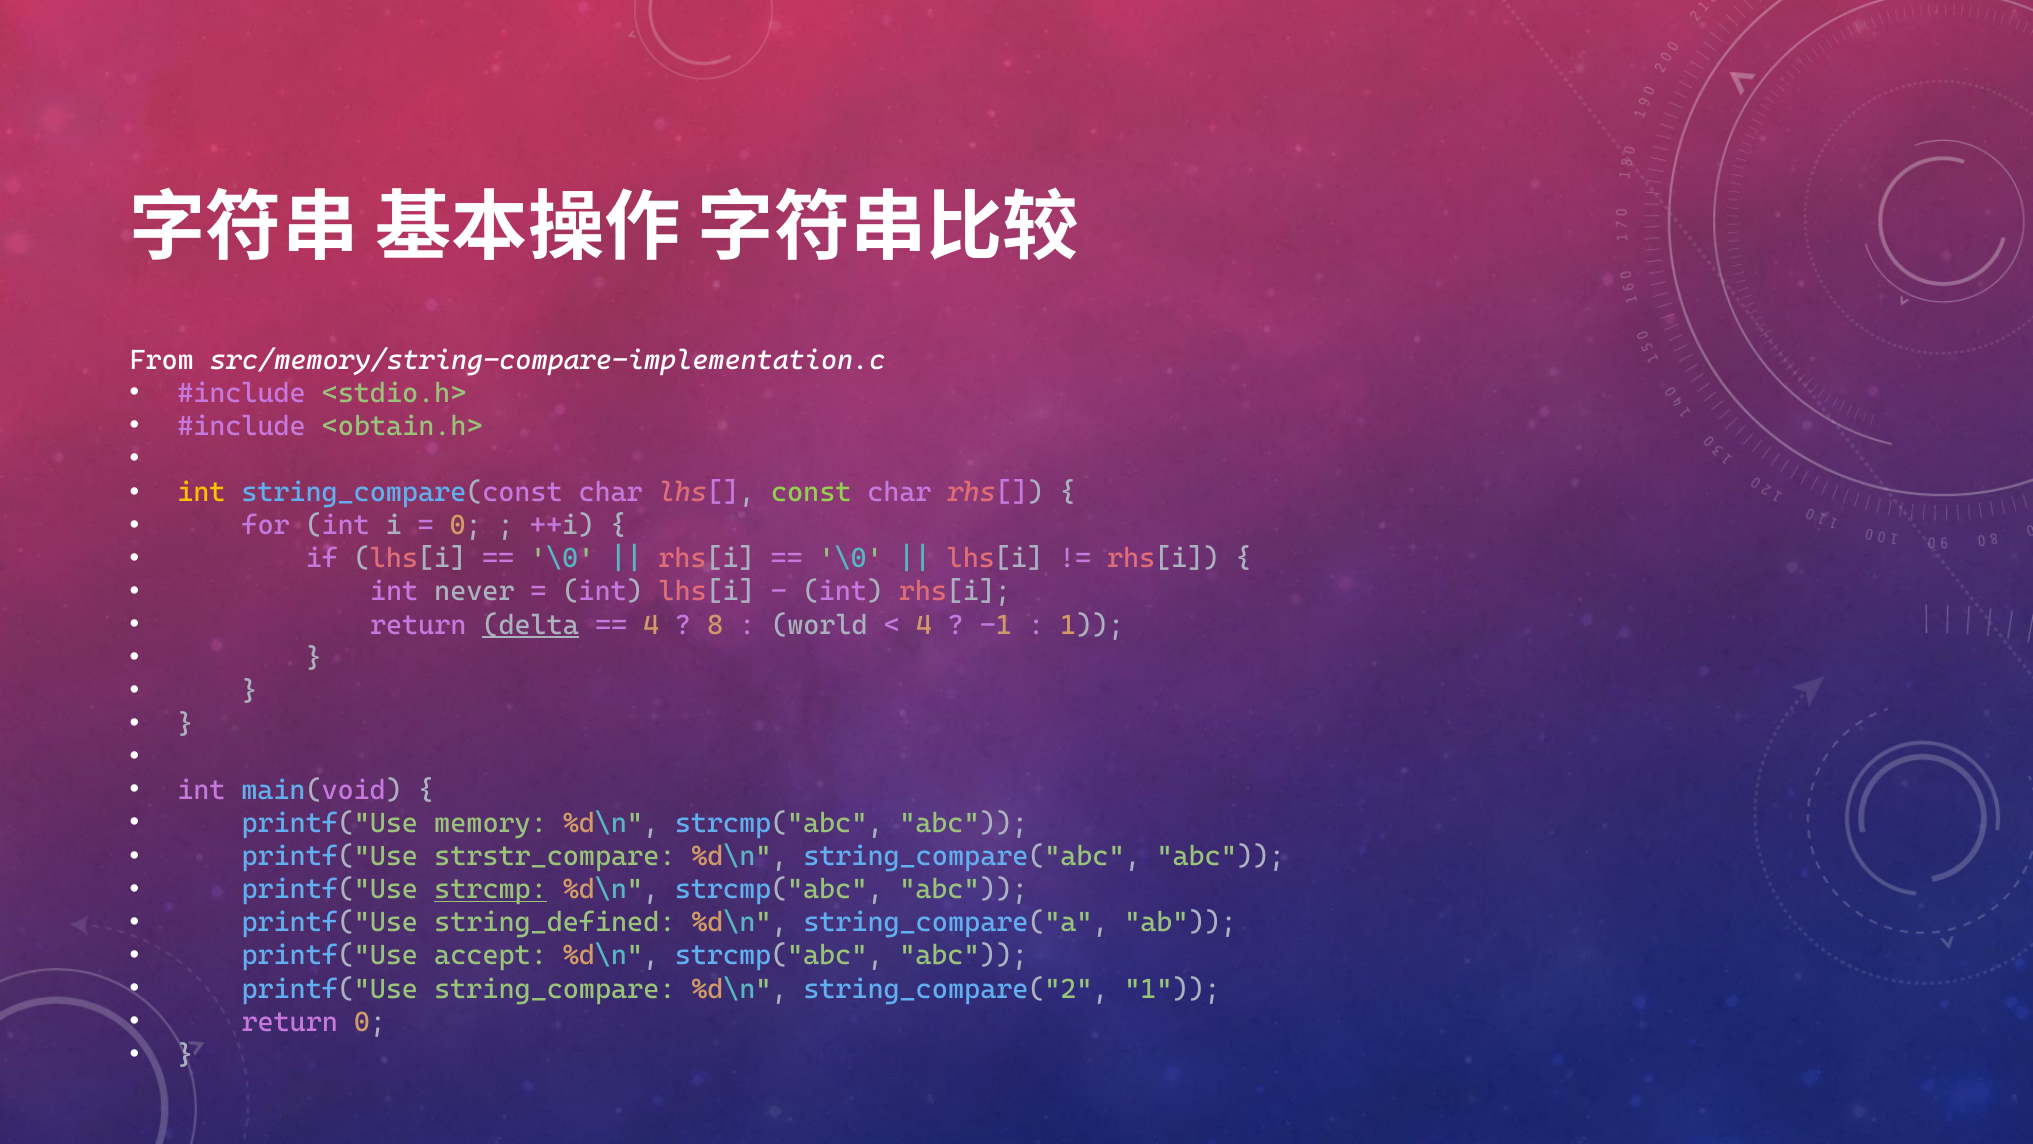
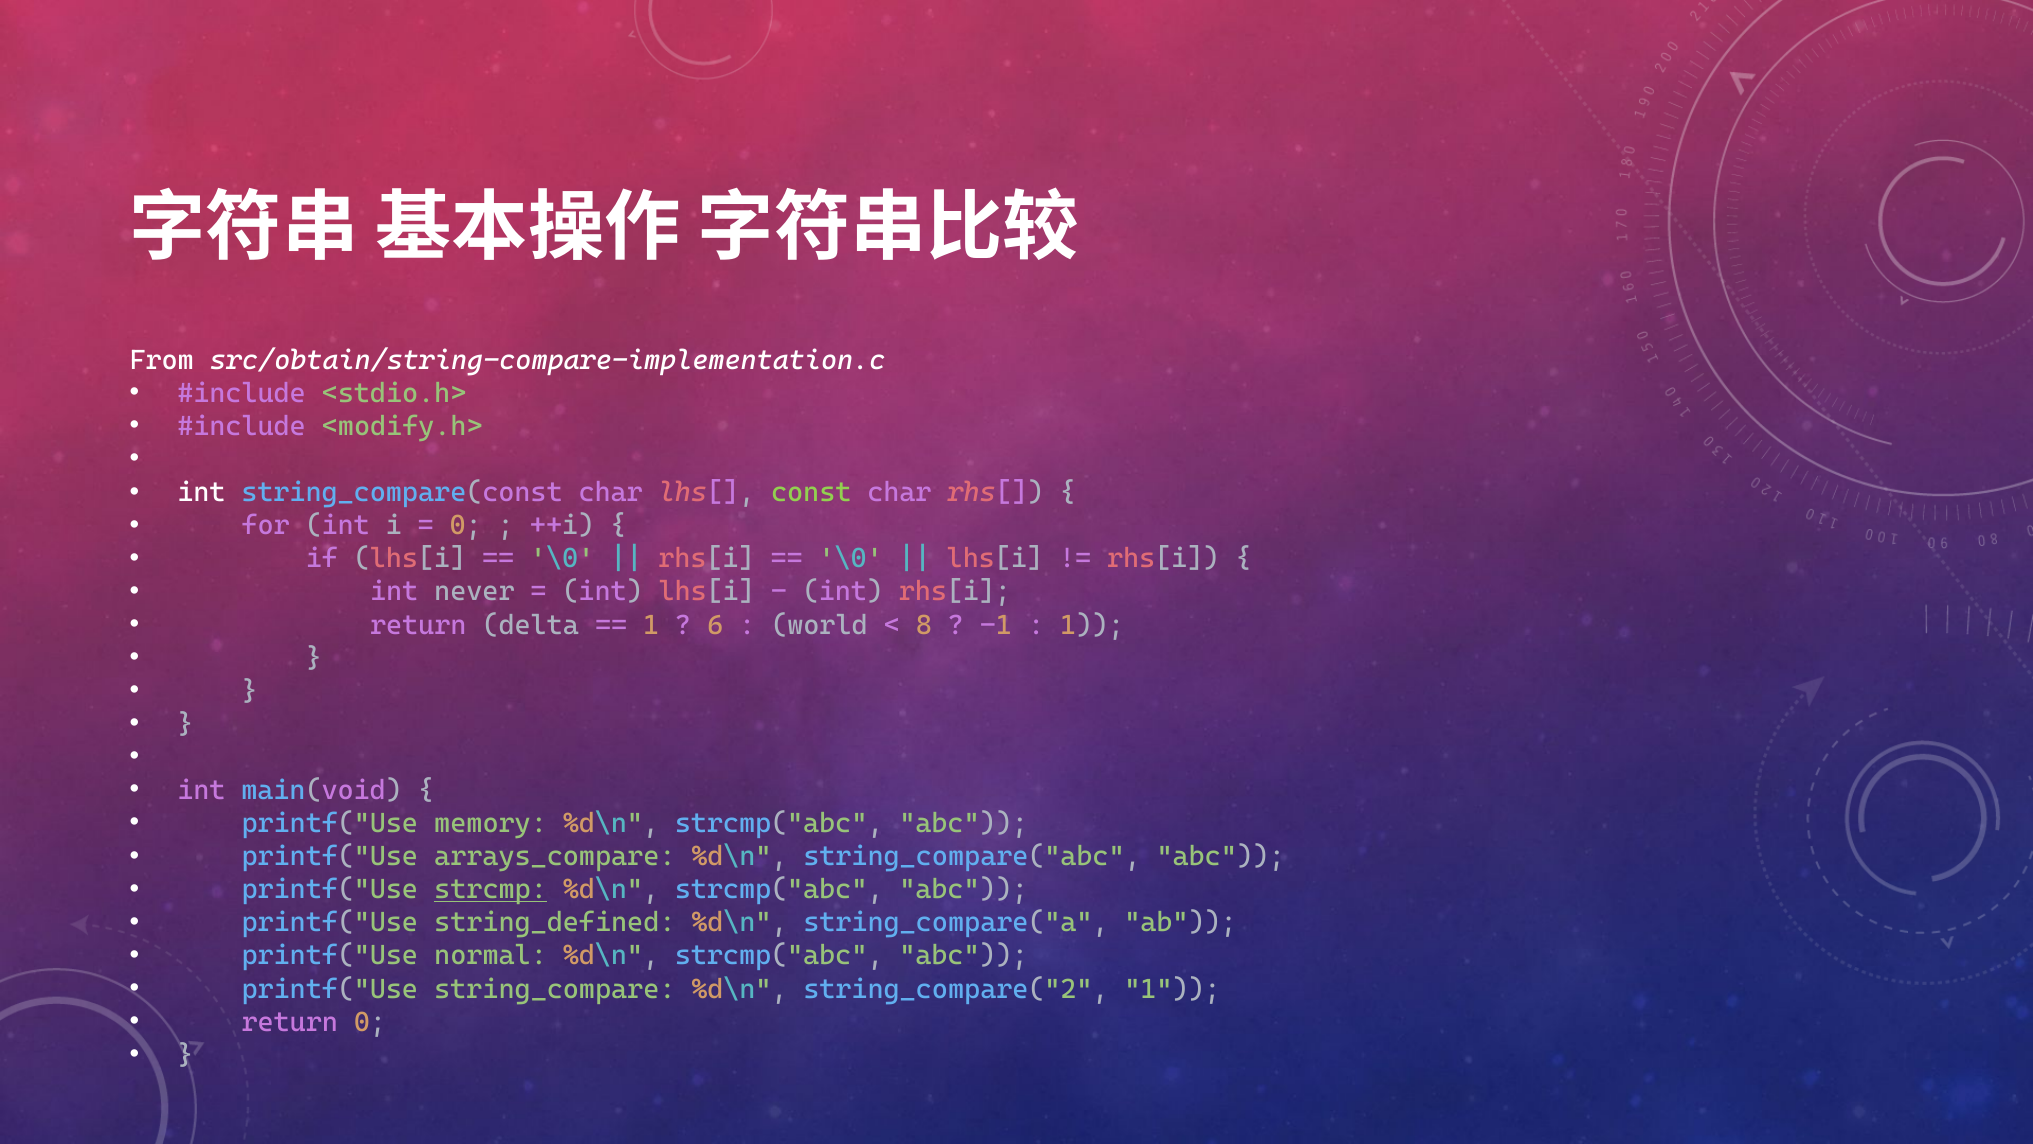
src/memory/string-compare-implementation.c: src/memory/string-compare-implementation.c -> src/obtain/string-compare-implementation.c
<obtain.h>: <obtain.h> -> <modify.h>
int at (201, 492) colour: yellow -> white
delta underline: present -> none
4 at (651, 625): 4 -> 1
8: 8 -> 6
4 at (924, 625): 4 -> 8
strstr_compare: strstr_compare -> arrays_compare
accept: accept -> normal
